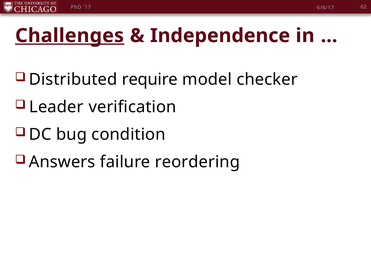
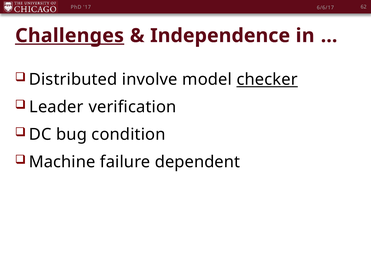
require: require -> involve
checker underline: none -> present
Answers: Answers -> Machine
reordering: reordering -> dependent
